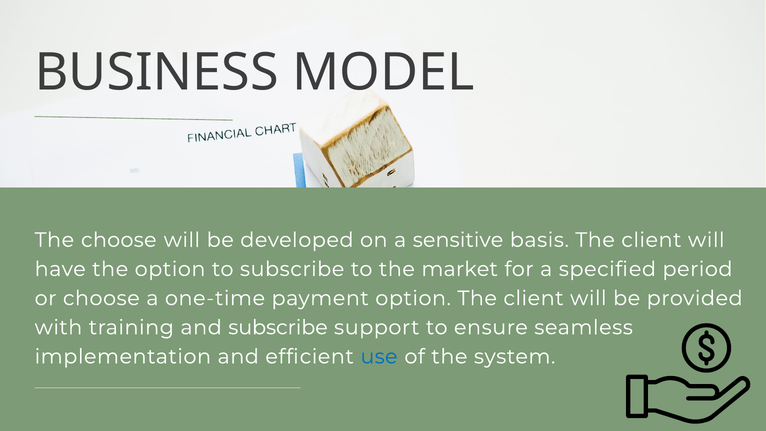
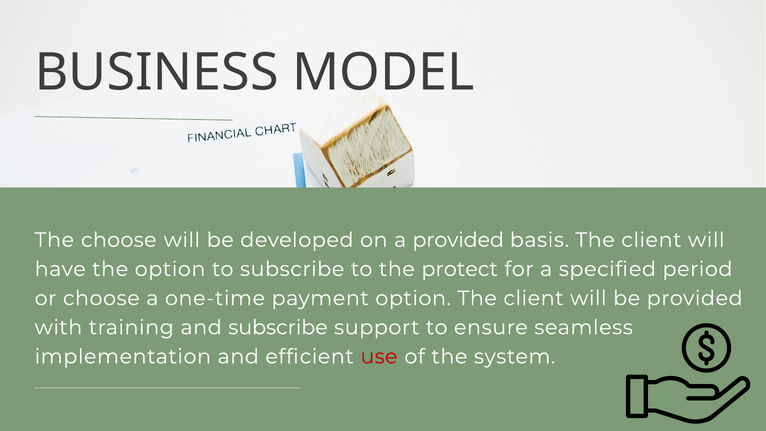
a sensitive: sensitive -> provided
market: market -> protect
use colour: blue -> red
